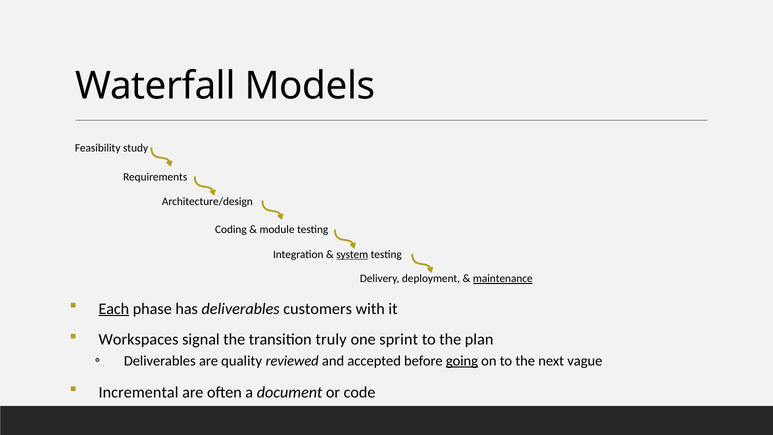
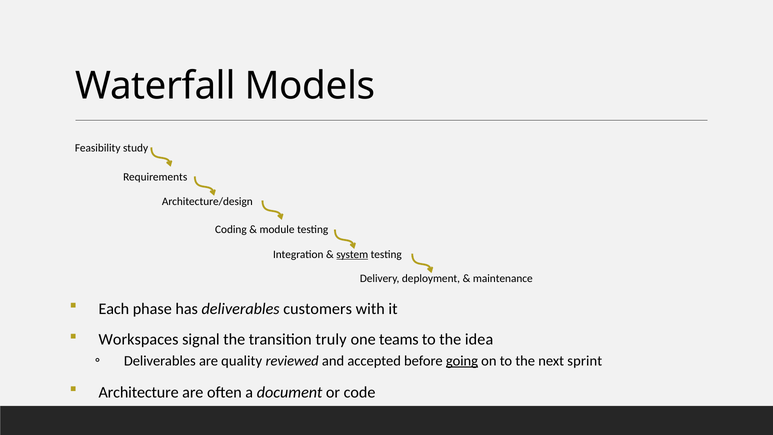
maintenance underline: present -> none
Each underline: present -> none
sprint: sprint -> teams
plan: plan -> idea
vague: vague -> sprint
Incremental: Incremental -> Architecture
